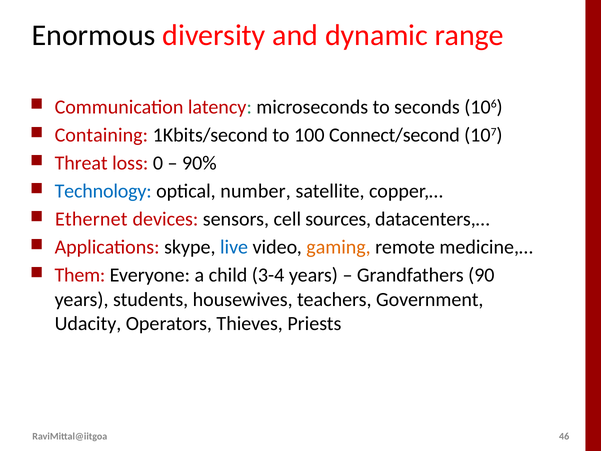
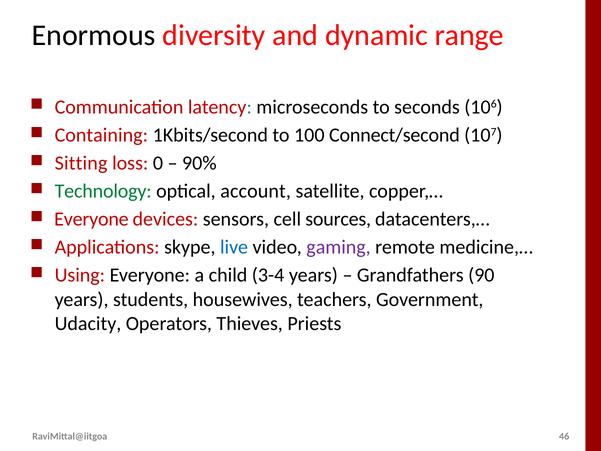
Threat: Threat -> Sitting
Technology colour: blue -> green
number: number -> account
Ethernet at (91, 219): Ethernet -> Everyone
gaming colour: orange -> purple
Them: Them -> Using
